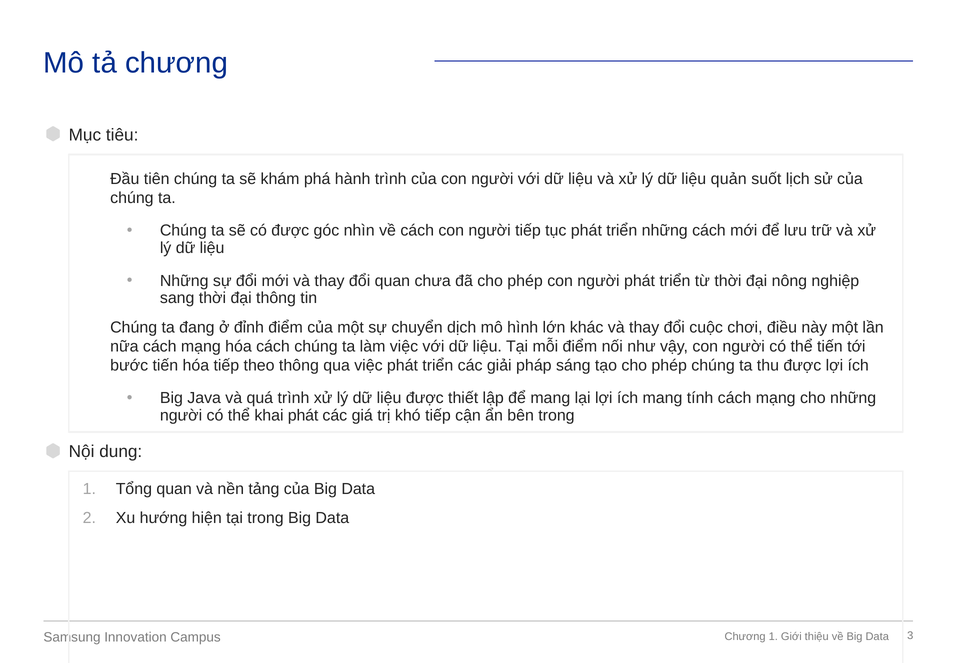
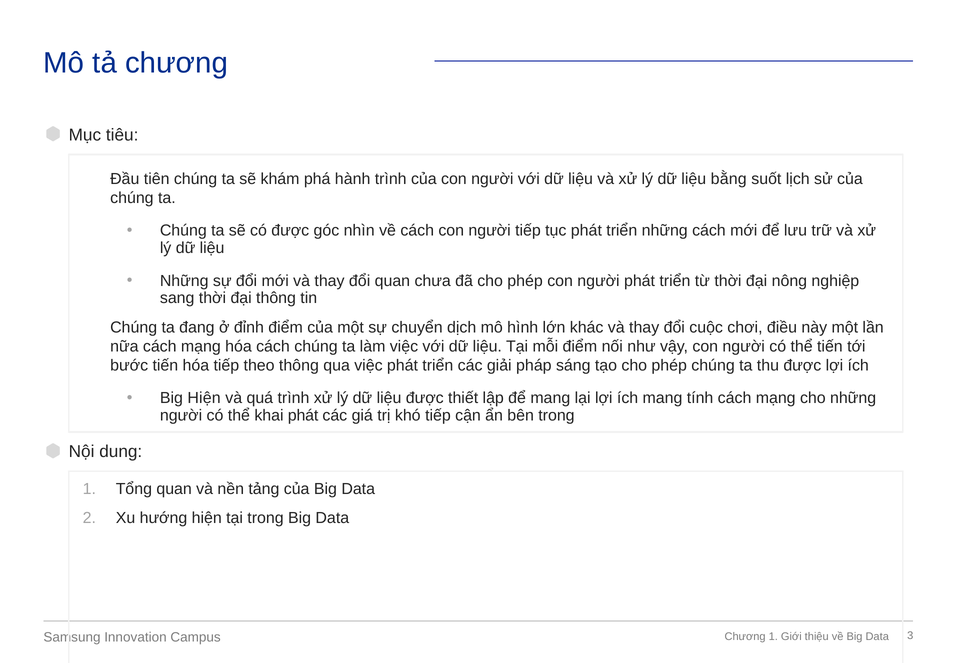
quản: quản -> bằng
Big Java: Java -> Hiện
